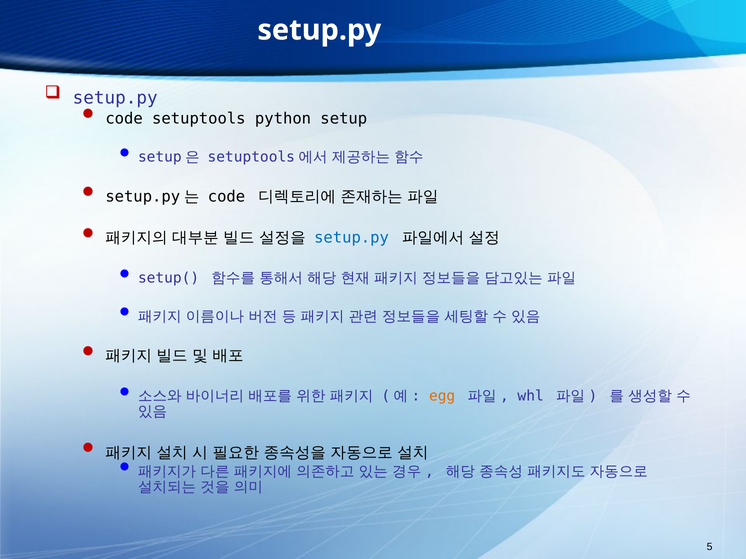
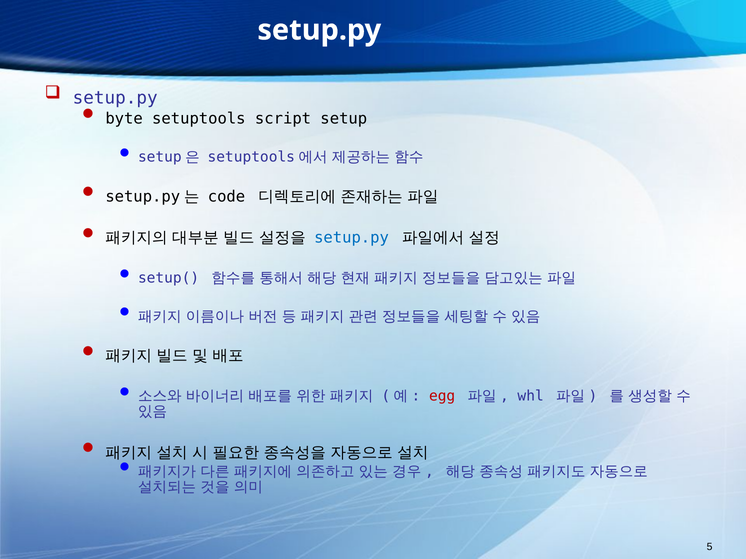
code at (124, 118): code -> byte
python: python -> script
egg colour: orange -> red
